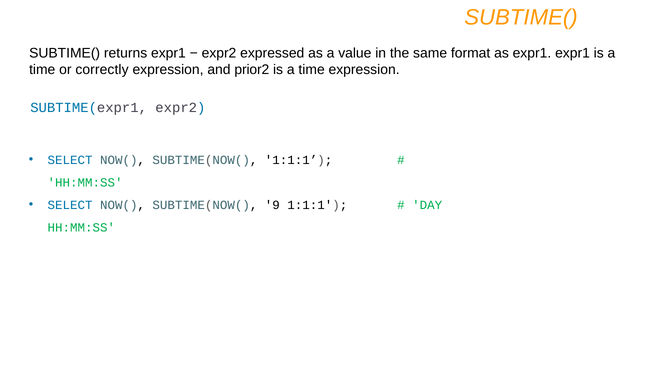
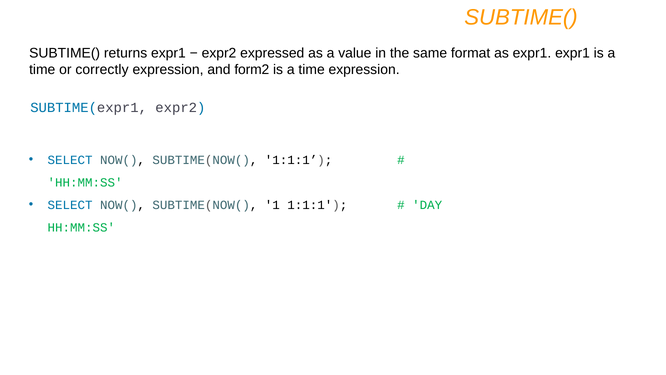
prior2: prior2 -> form2
9: 9 -> 1
